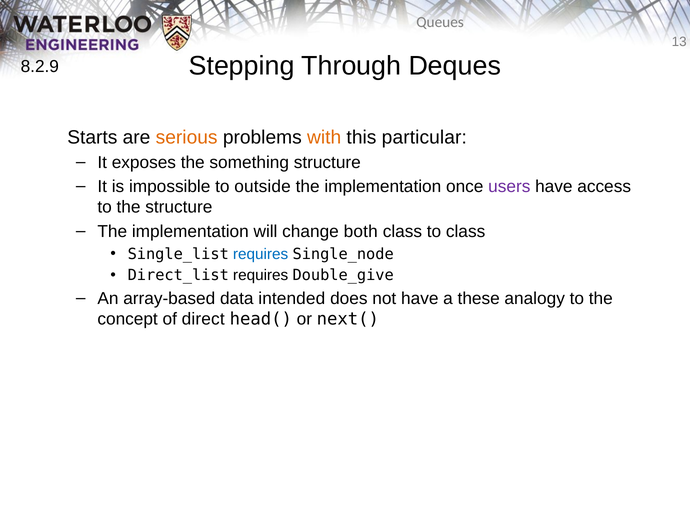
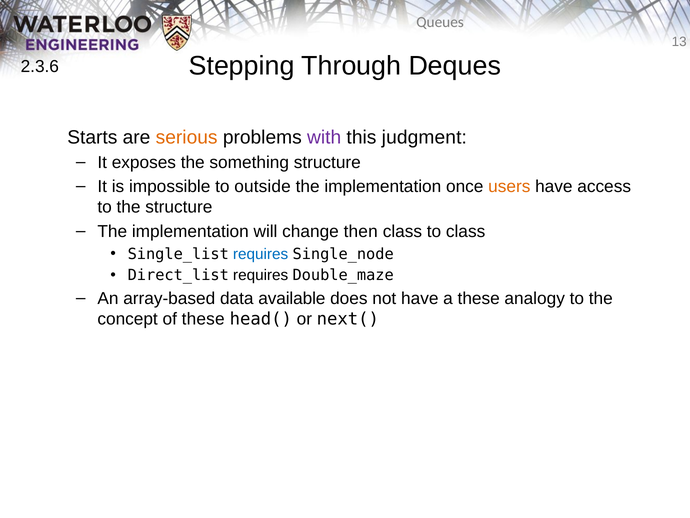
8.2.9: 8.2.9 -> 2.3.6
with colour: orange -> purple
particular: particular -> judgment
users colour: purple -> orange
both: both -> then
Double_give: Double_give -> Double_maze
intended: intended -> available
of direct: direct -> these
